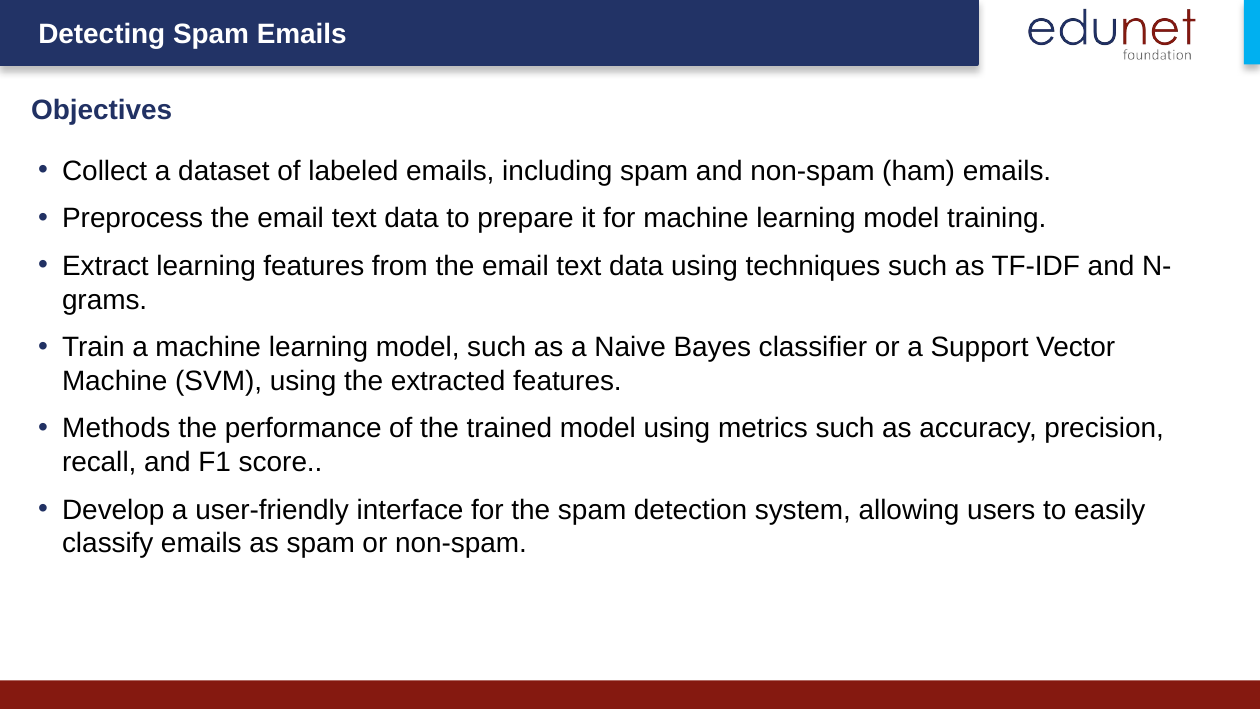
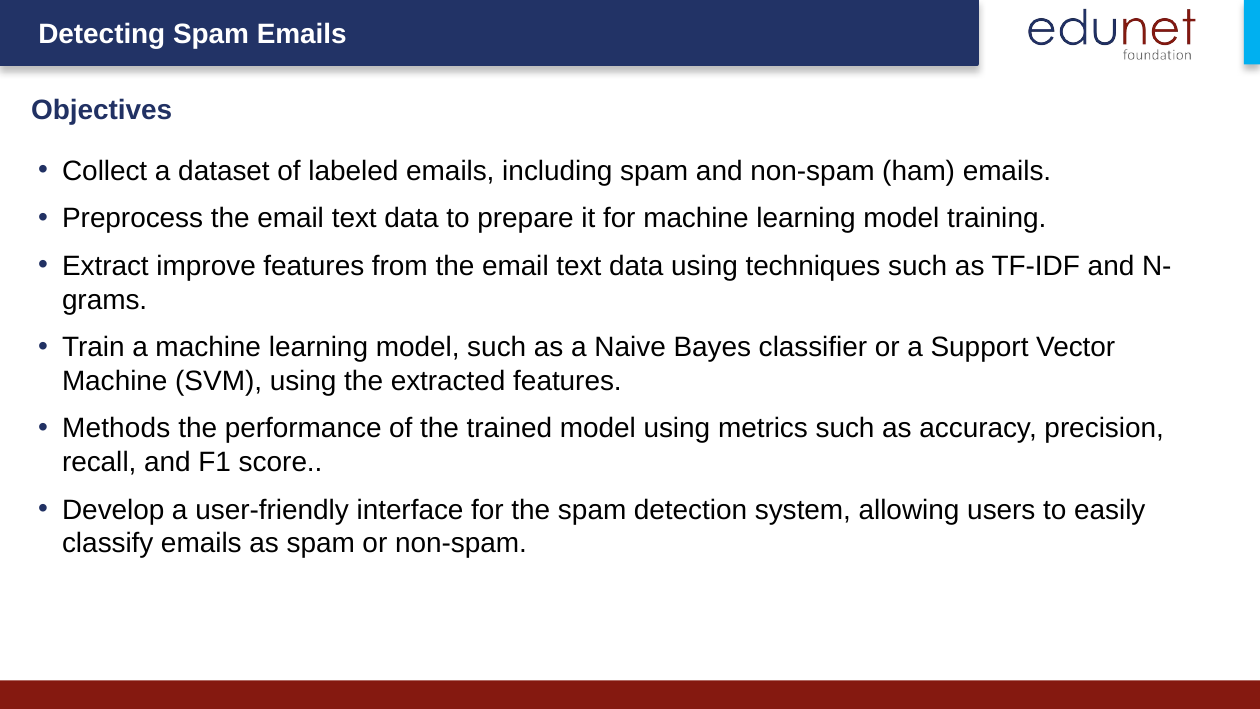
Extract learning: learning -> improve
